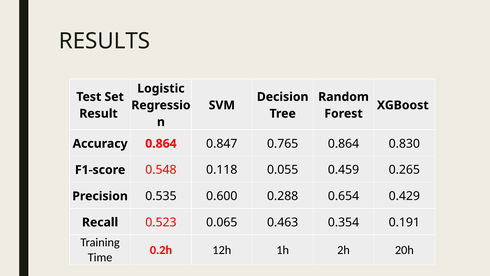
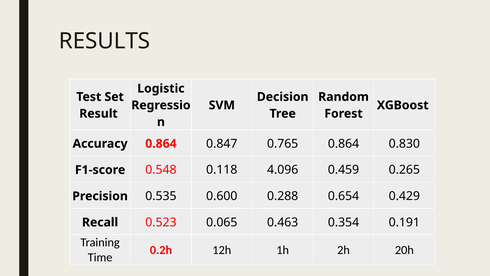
0.055: 0.055 -> 4.096
